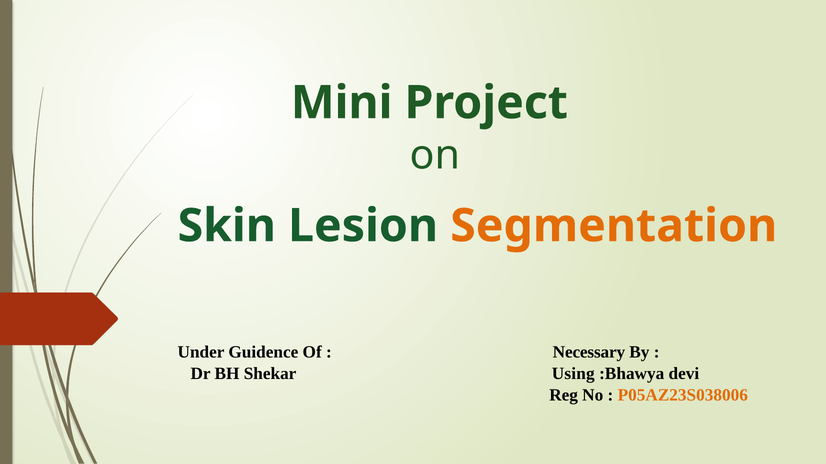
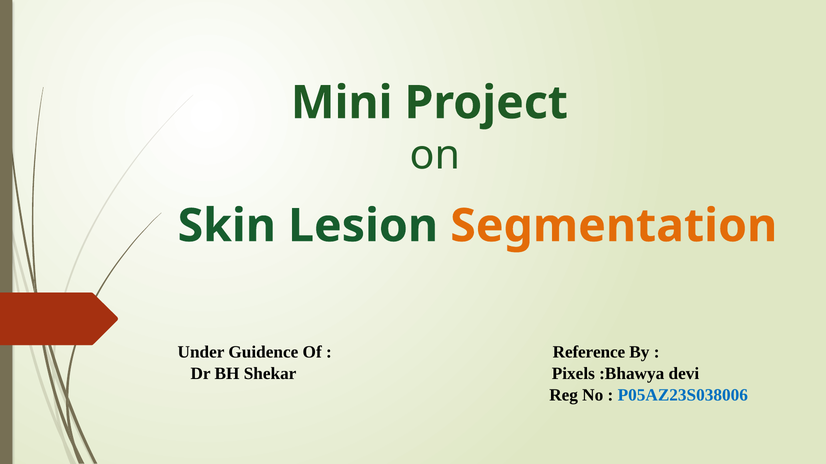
Necessary: Necessary -> Reference
Using: Using -> Pixels
P05AZ23S038006 colour: orange -> blue
